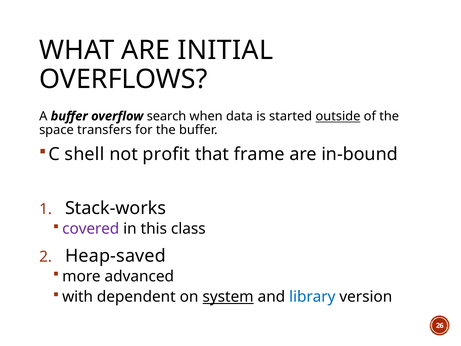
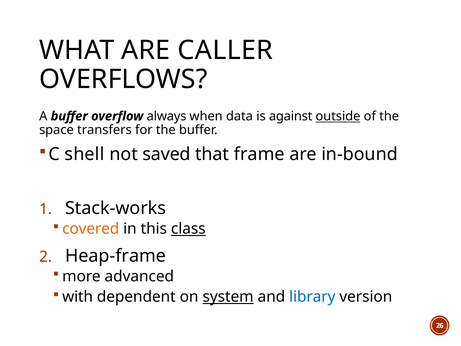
INITIAL: INITIAL -> CALLER
search: search -> always
started: started -> against
profit: profit -> saved
covered colour: purple -> orange
class underline: none -> present
Heap-saved: Heap-saved -> Heap-frame
